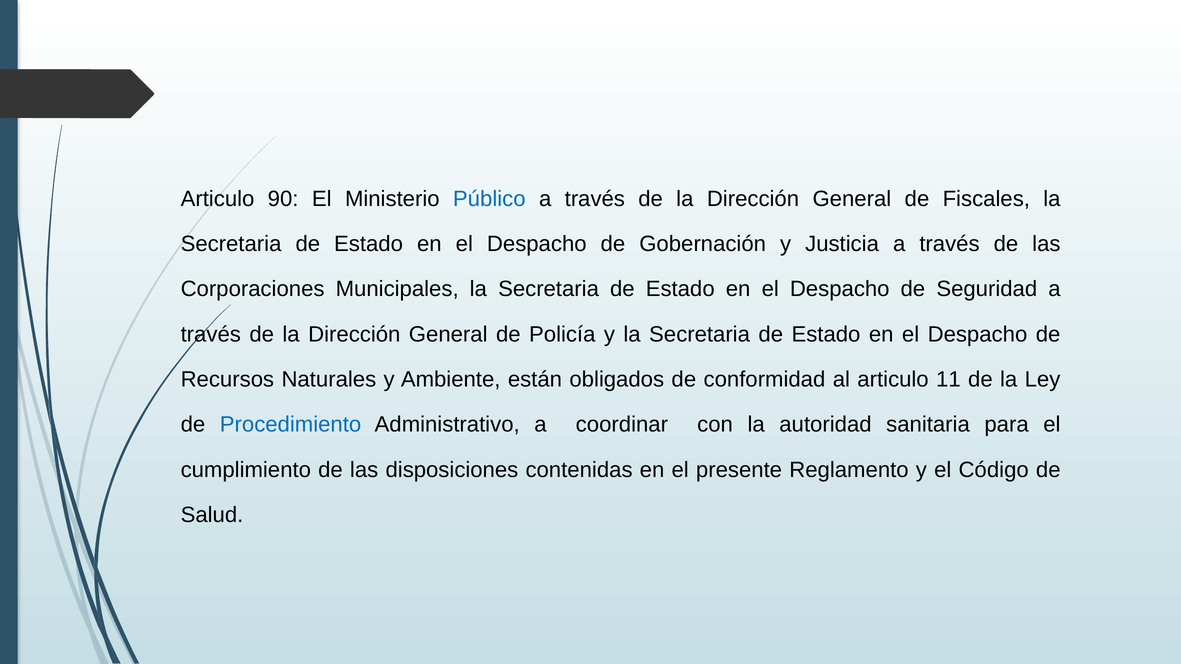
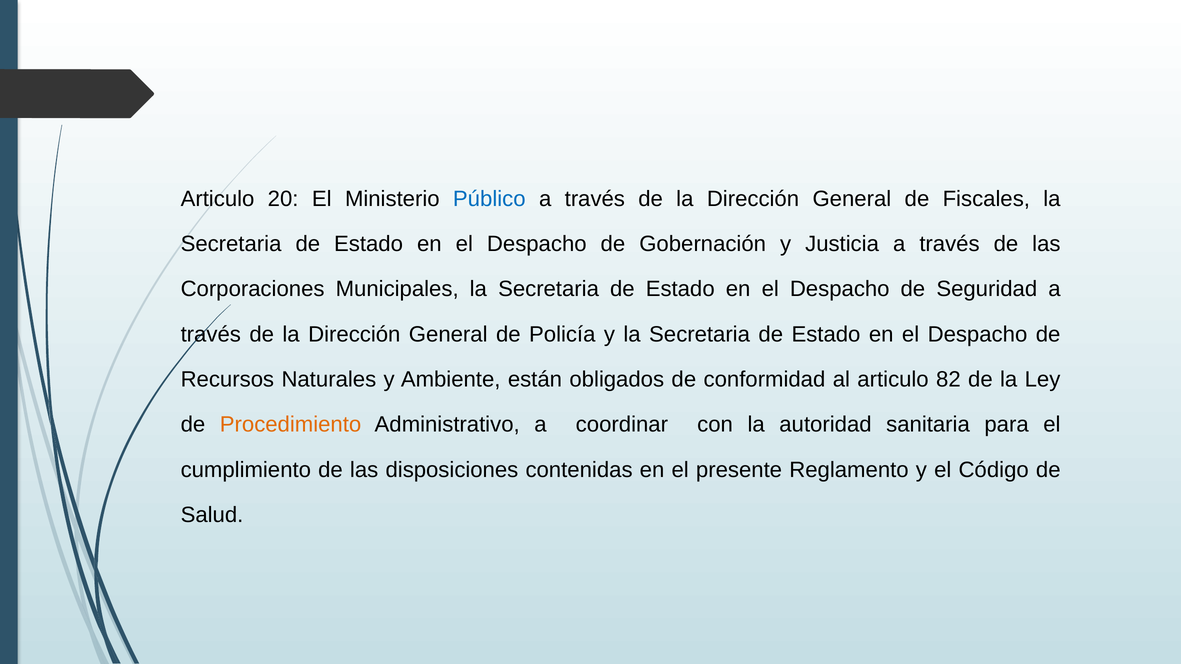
90: 90 -> 20
11: 11 -> 82
Procedimiento colour: blue -> orange
